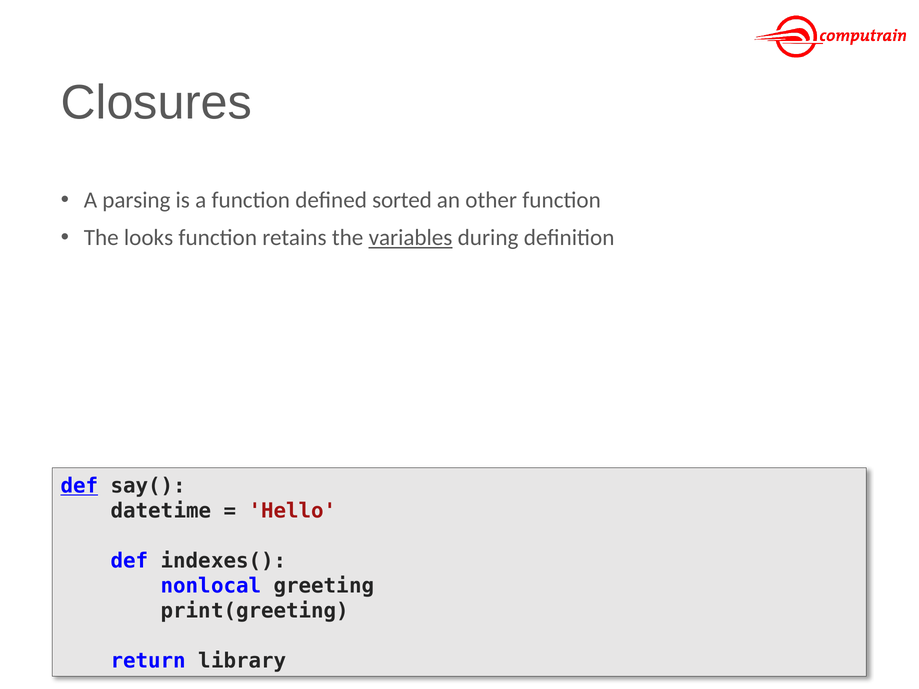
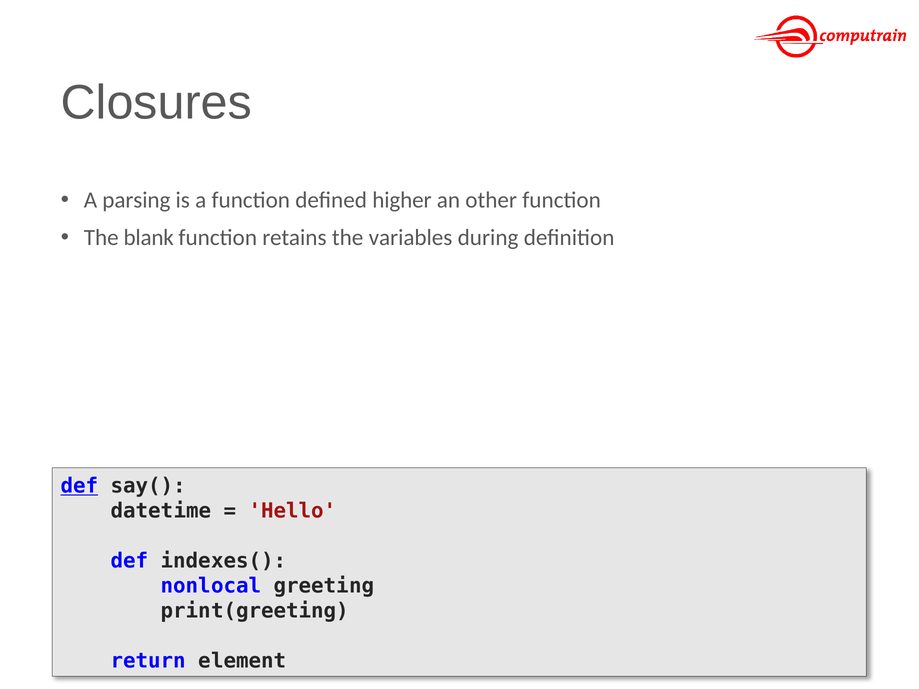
sorted: sorted -> higher
looks: looks -> blank
variables underline: present -> none
library: library -> element
